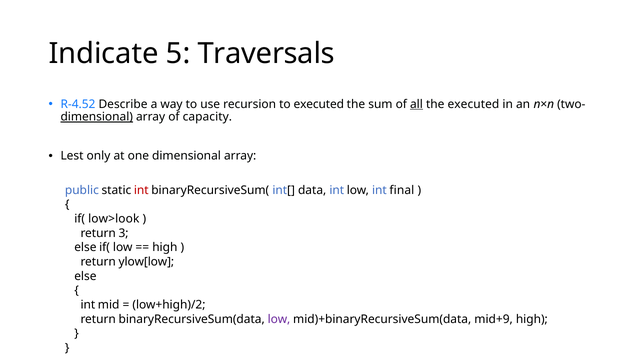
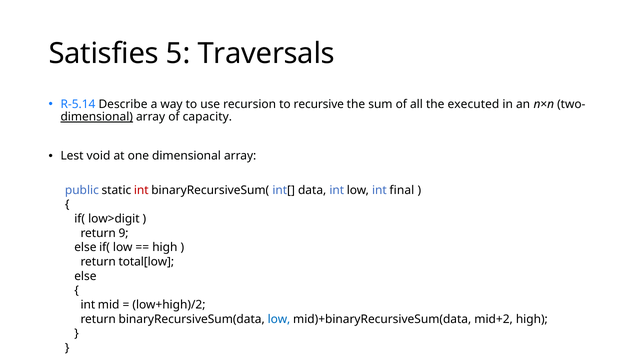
Indicate: Indicate -> Satisfies
R-4.52: R-4.52 -> R-5.14
to executed: executed -> recursive
all underline: present -> none
only: only -> void
low>look: low>look -> low>digit
3: 3 -> 9
ylow[low: ylow[low -> total[low
low at (279, 319) colour: purple -> blue
mid+9: mid+9 -> mid+2
